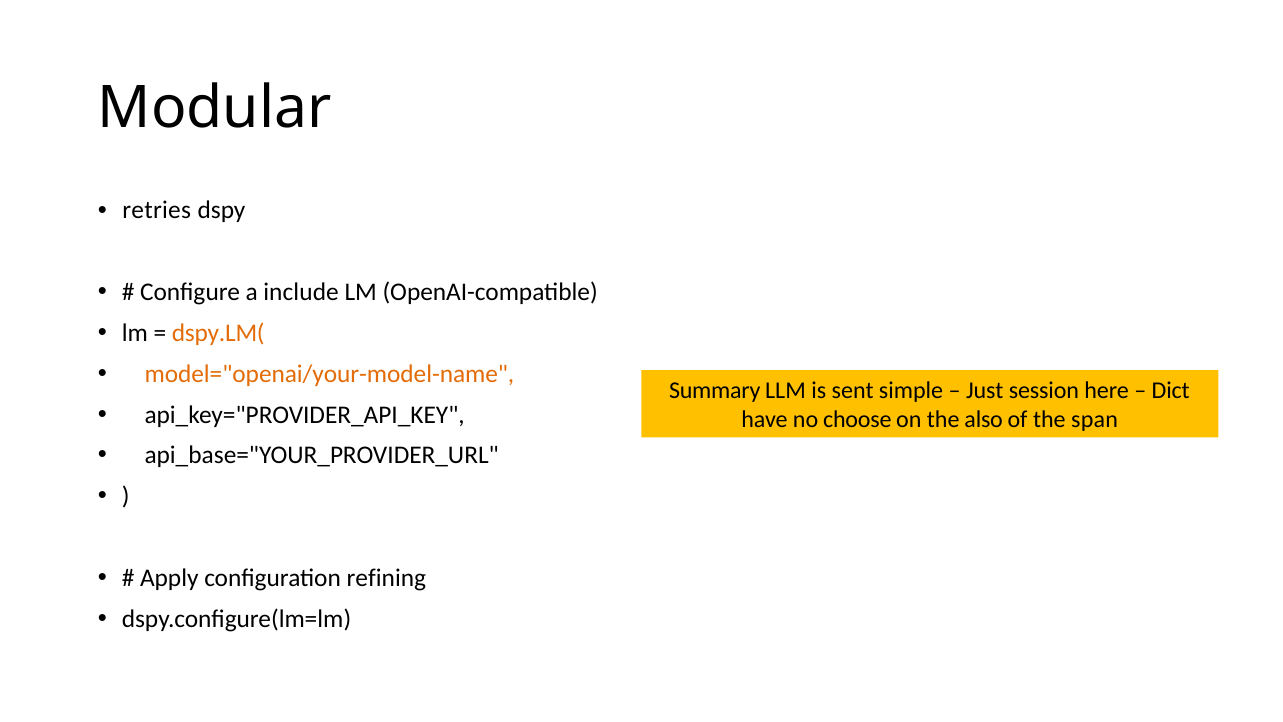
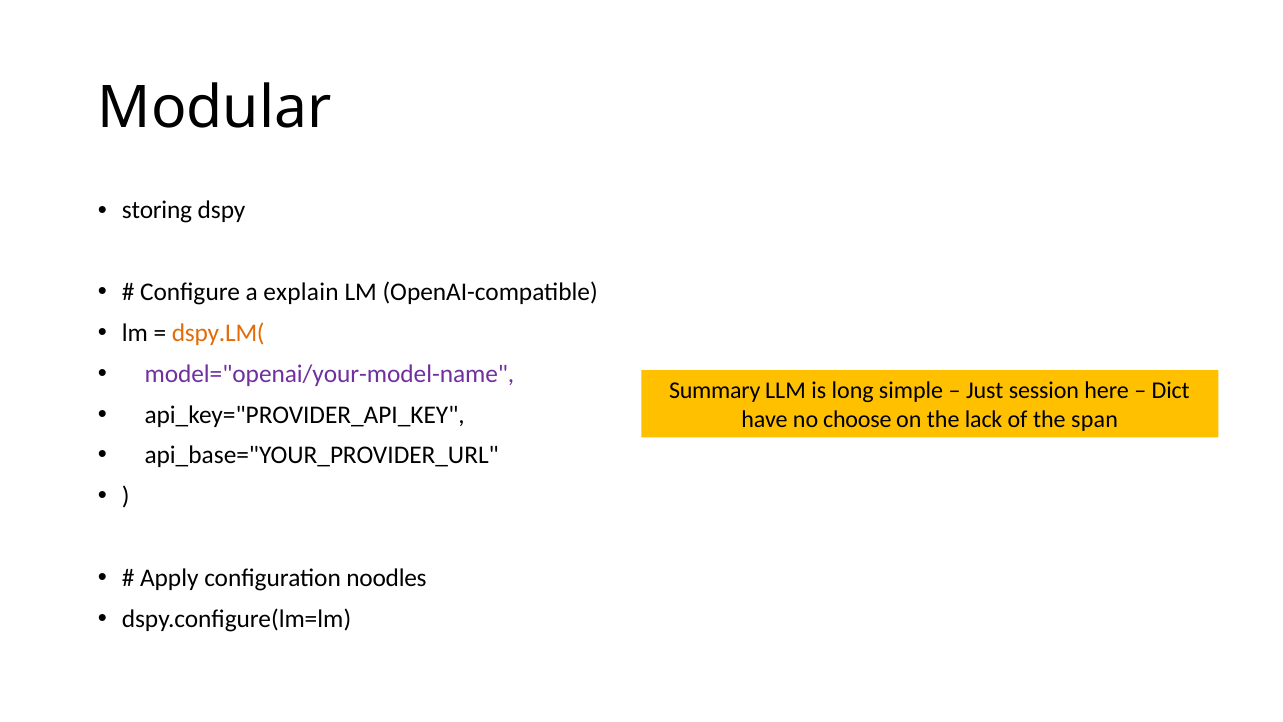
retries: retries -> storing
include: include -> explain
model="openai/your-model-name colour: orange -> purple
sent: sent -> long
also: also -> lack
refining: refining -> noodles
